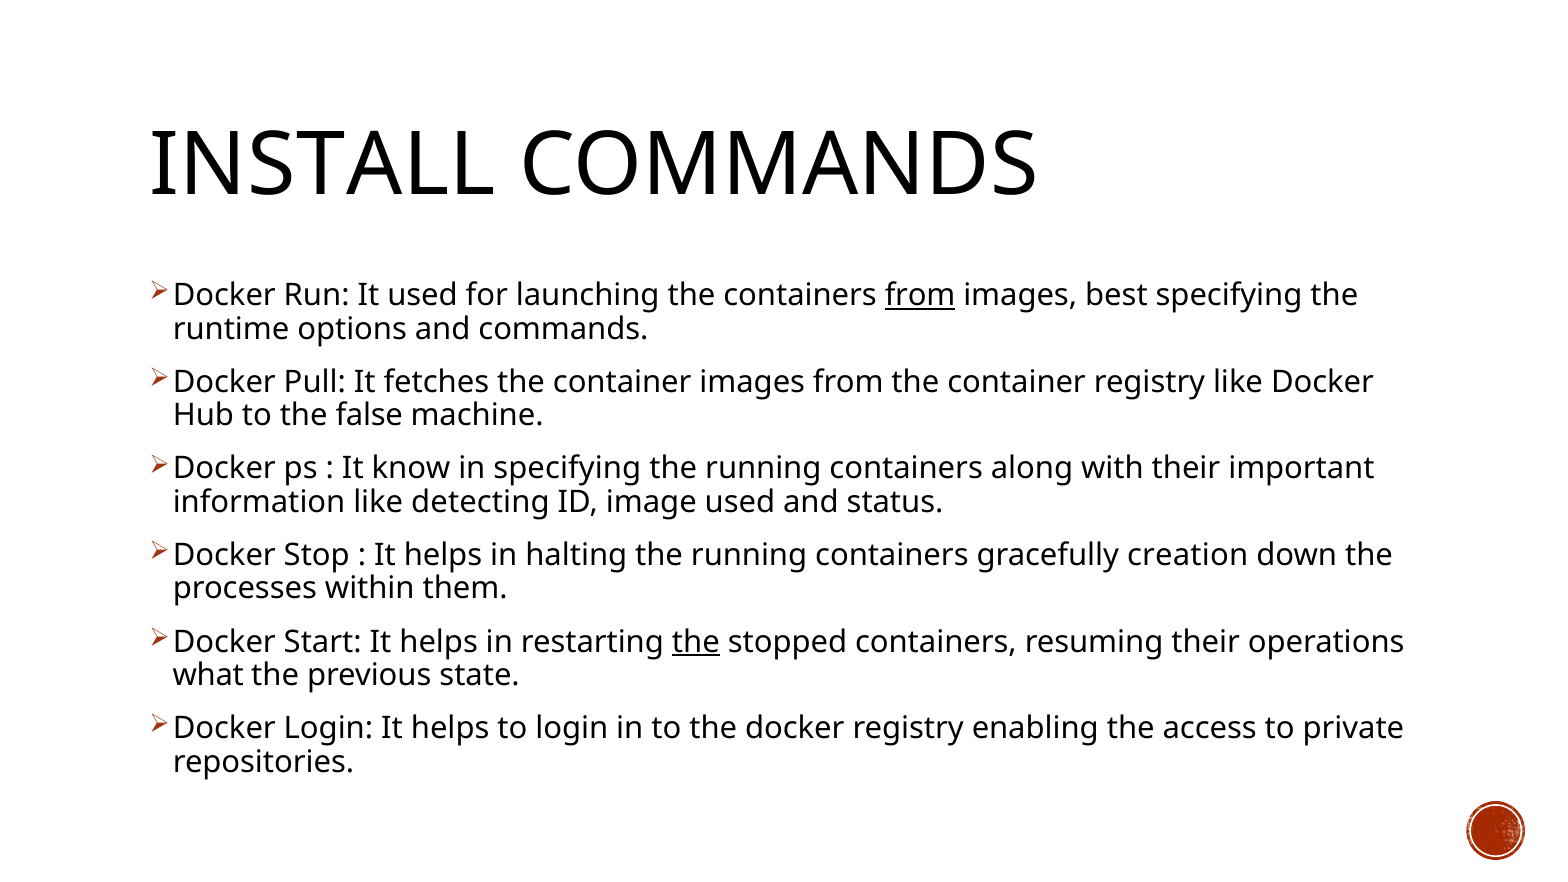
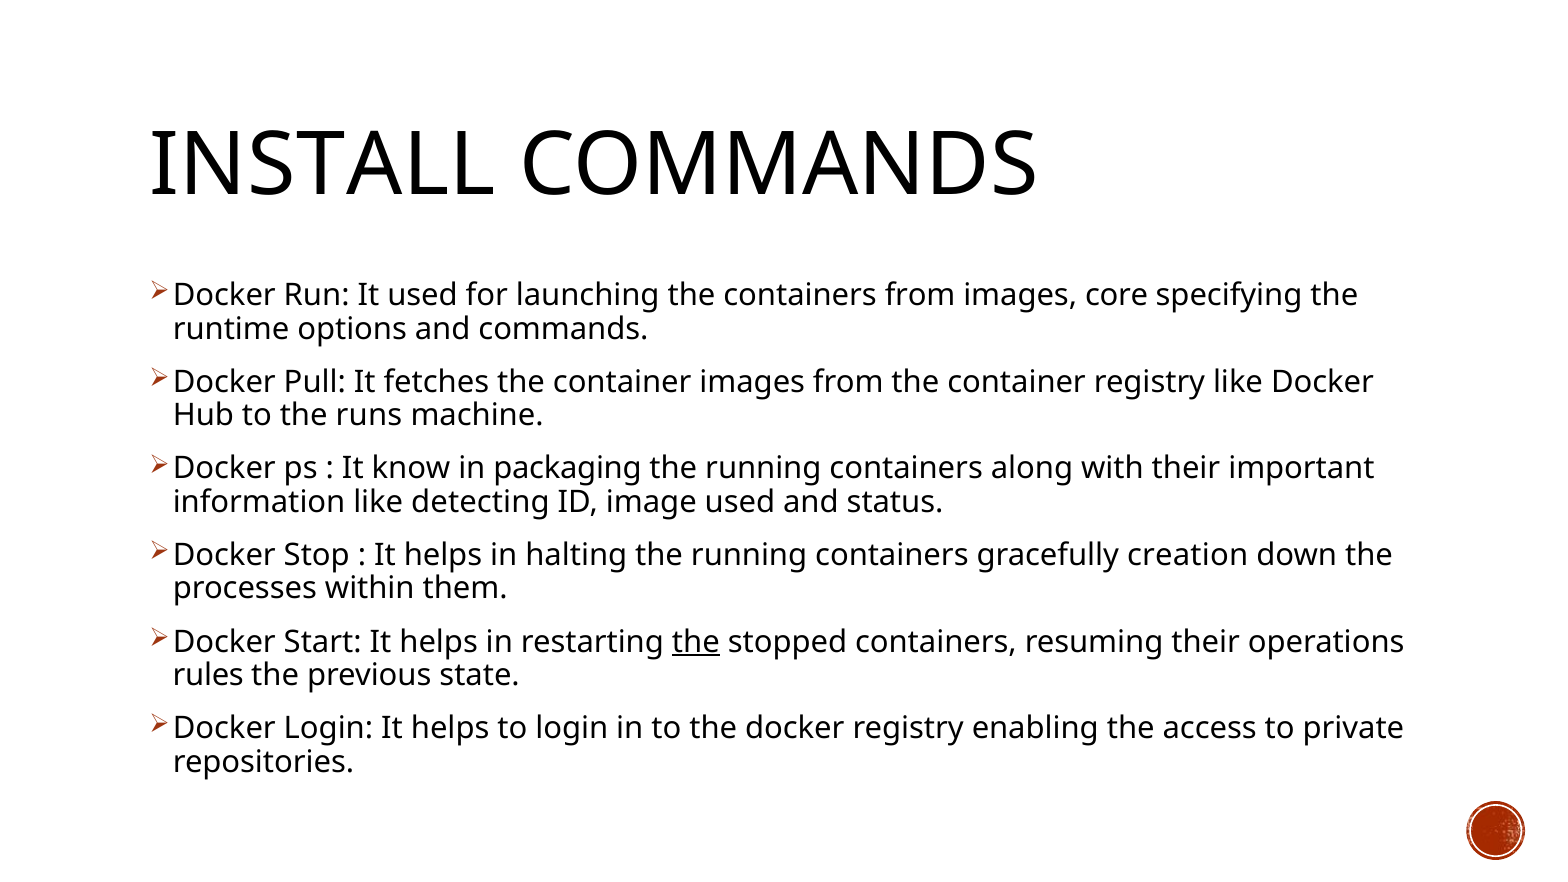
from at (920, 295) underline: present -> none
best: best -> core
false: false -> runs
in specifying: specifying -> packaging
what: what -> rules
